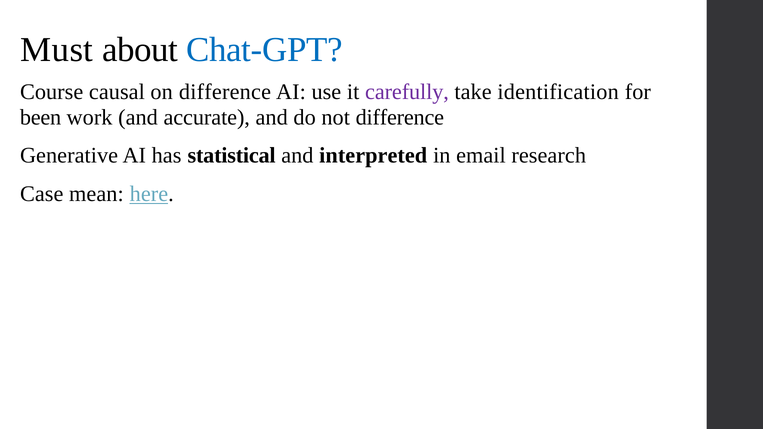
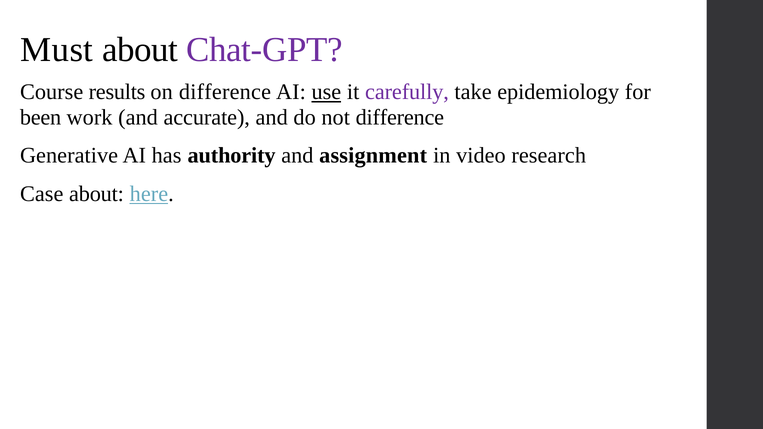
Chat-GPT colour: blue -> purple
causal: causal -> results
use underline: none -> present
identification: identification -> epidemiology
statistical: statistical -> authority
interpreted: interpreted -> assignment
email: email -> video
Case mean: mean -> about
